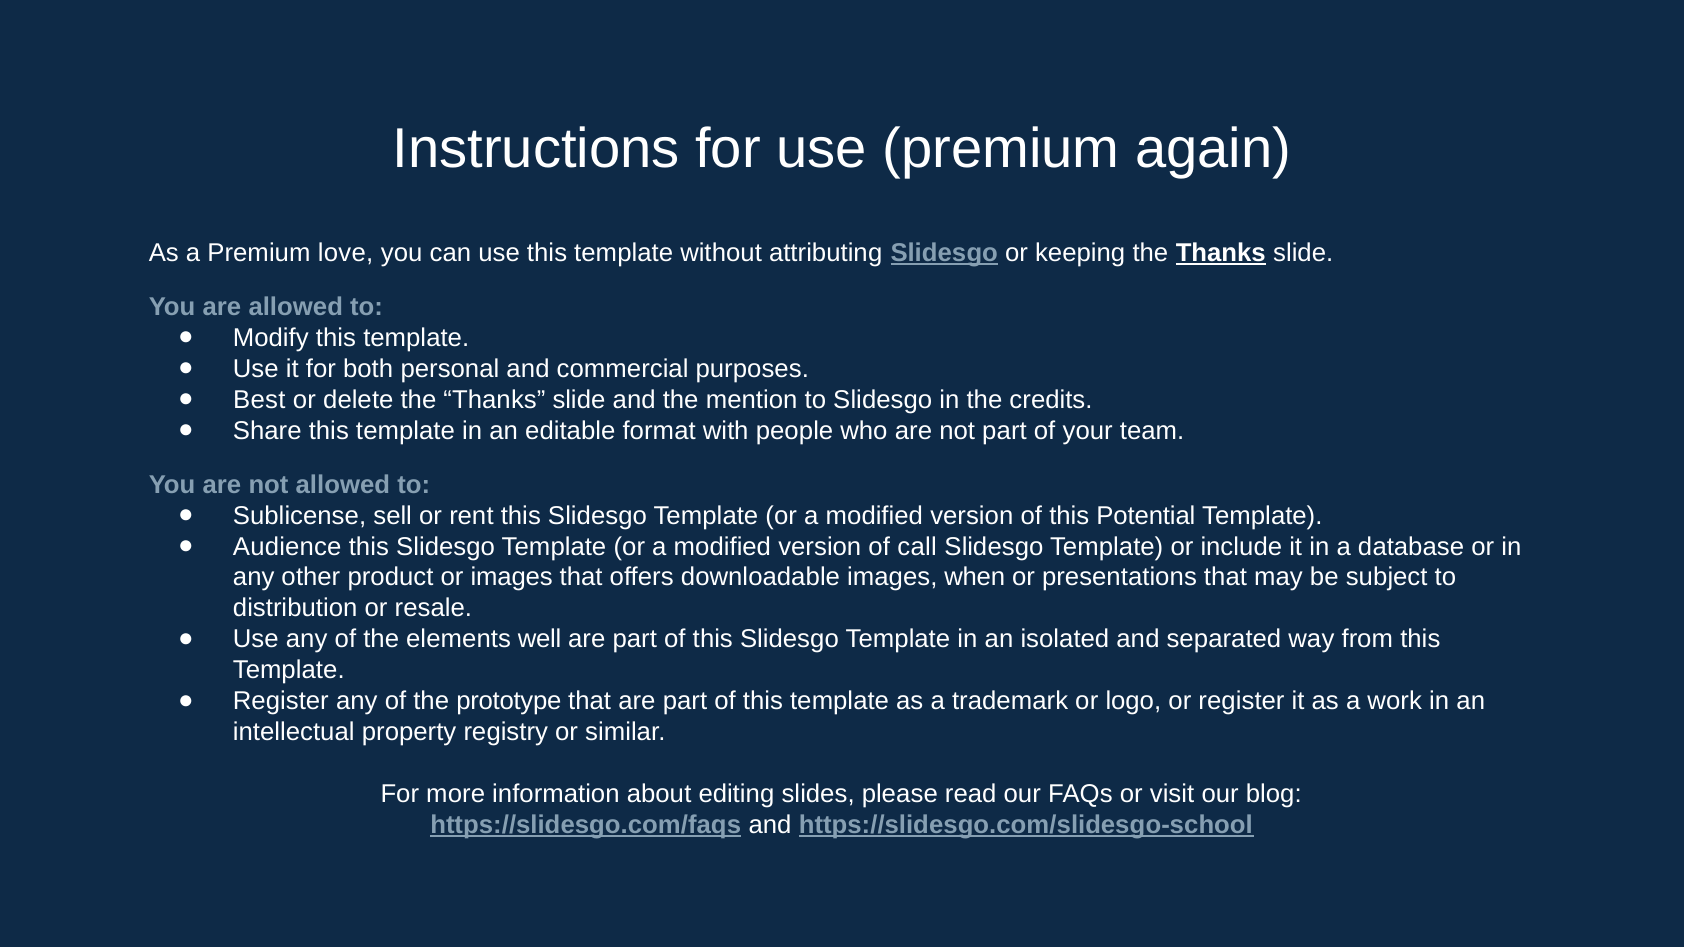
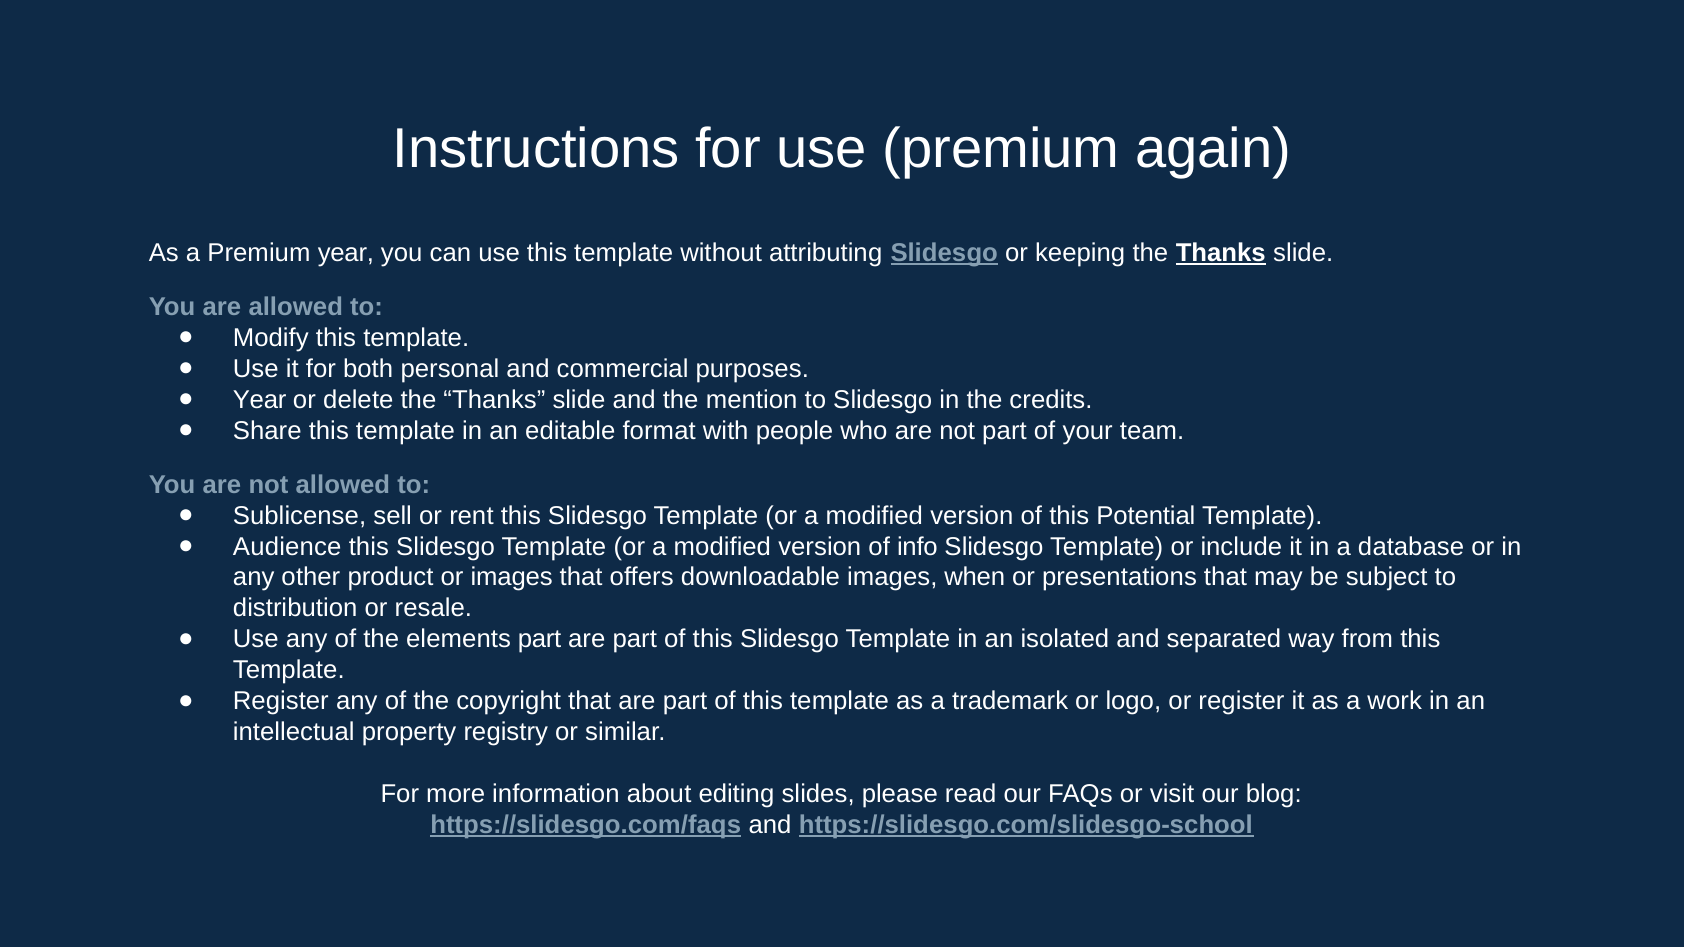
Premium love: love -> year
Best at (259, 400): Best -> Year
call: call -> info
elements well: well -> part
prototype: prototype -> copyright
